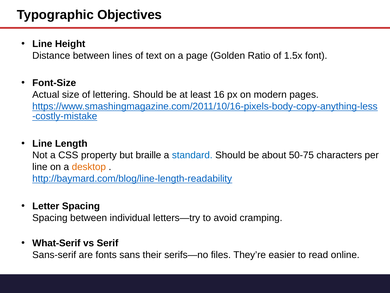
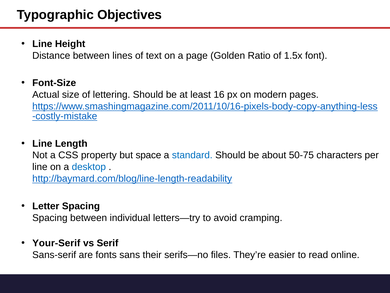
braille: braille -> space
desktop colour: orange -> blue
What-Serif: What-Serif -> Your-Serif
